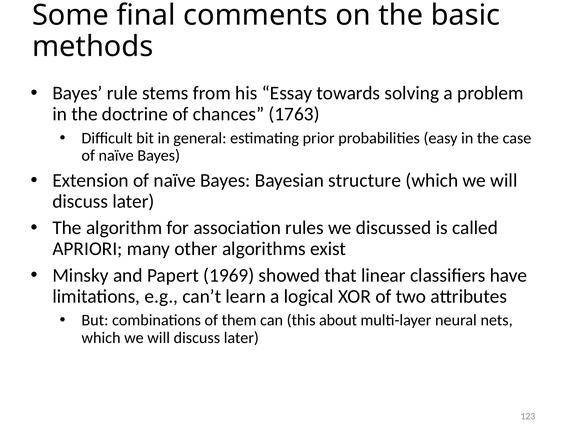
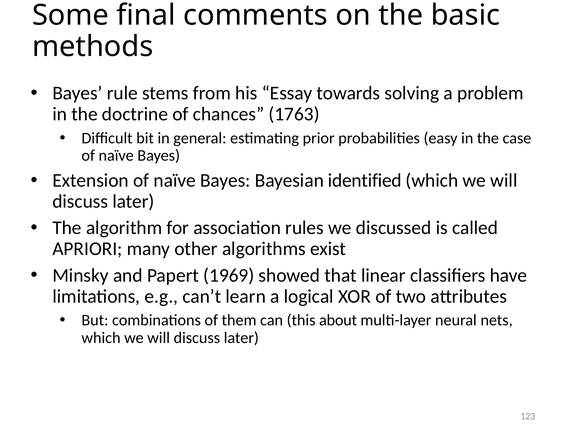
structure: structure -> identified
